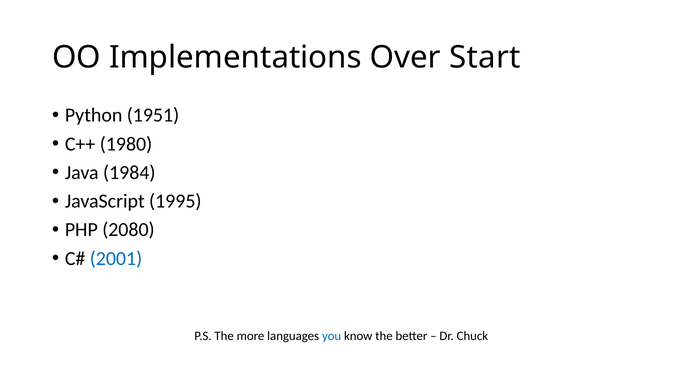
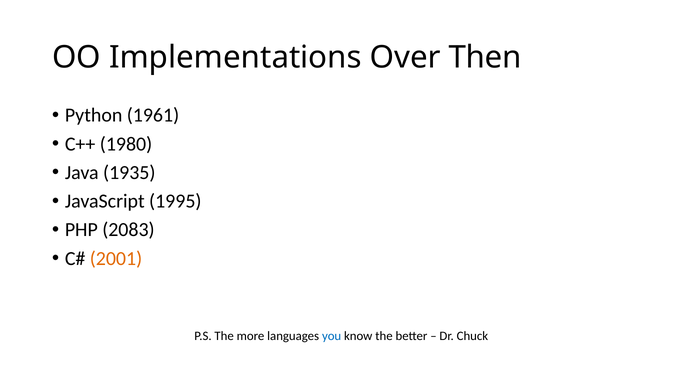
Start: Start -> Then
1951: 1951 -> 1961
1984: 1984 -> 1935
2080: 2080 -> 2083
2001 colour: blue -> orange
